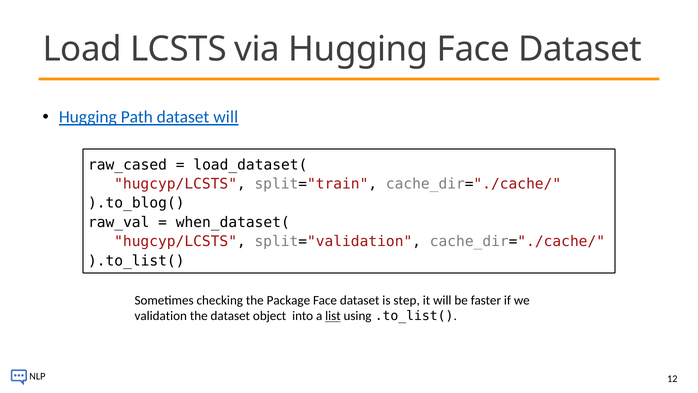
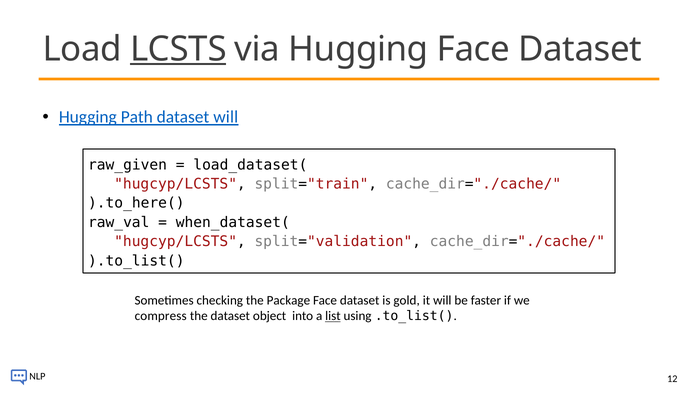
LCSTS underline: none -> present
raw_cased: raw_cased -> raw_given
).to_blog(: ).to_blog( -> ).to_here(
step: step -> gold
validation: validation -> compress
